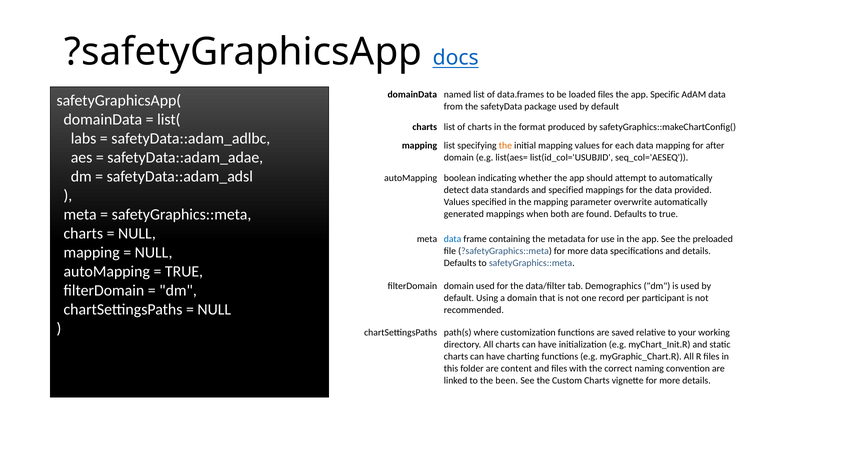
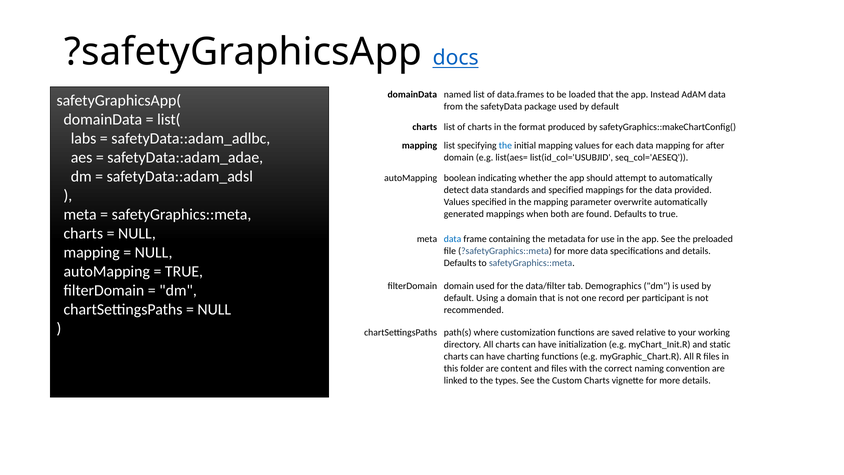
loaded files: files -> that
Specific: Specific -> Instead
the at (505, 146) colour: orange -> blue
been: been -> types
